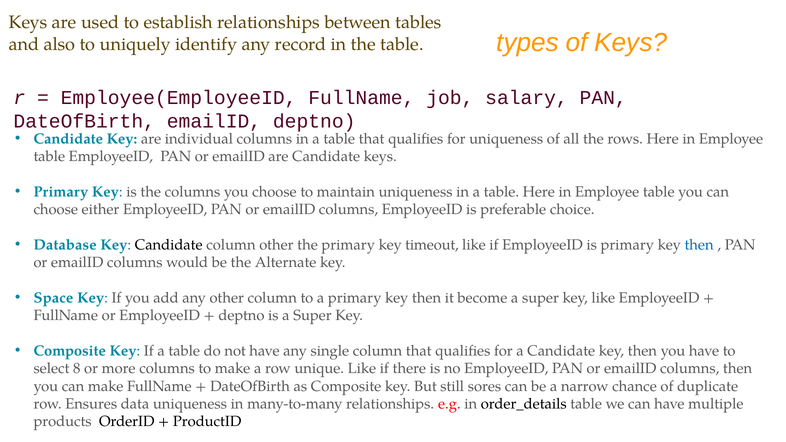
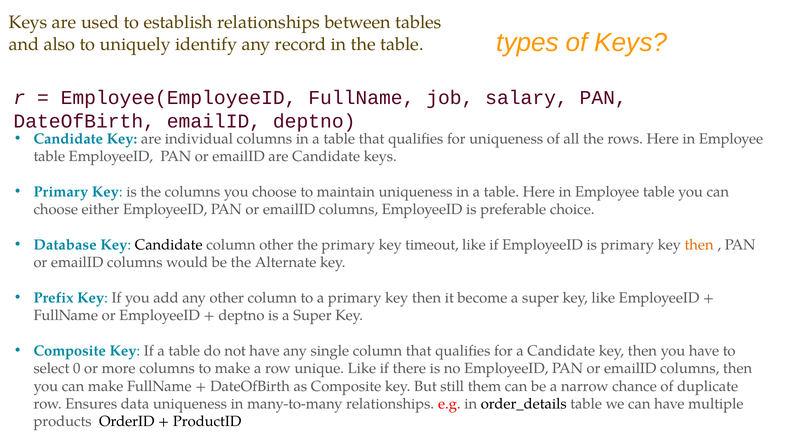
then at (699, 245) colour: blue -> orange
Space: Space -> Prefix
8: 8 -> 0
sores: sores -> them
